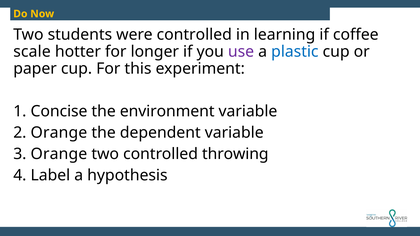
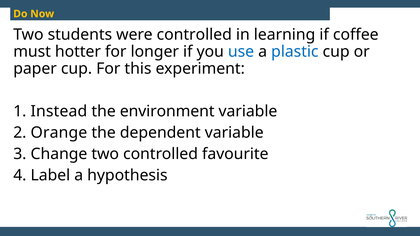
scale: scale -> must
use colour: purple -> blue
Concise: Concise -> Instead
3 Orange: Orange -> Change
throwing: throwing -> favourite
